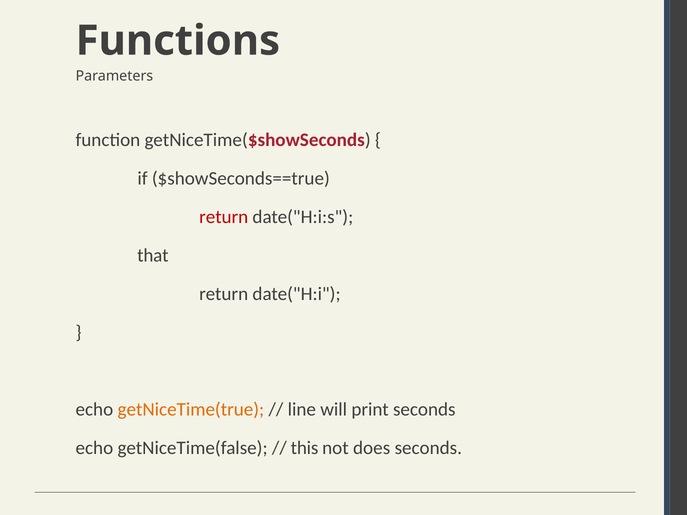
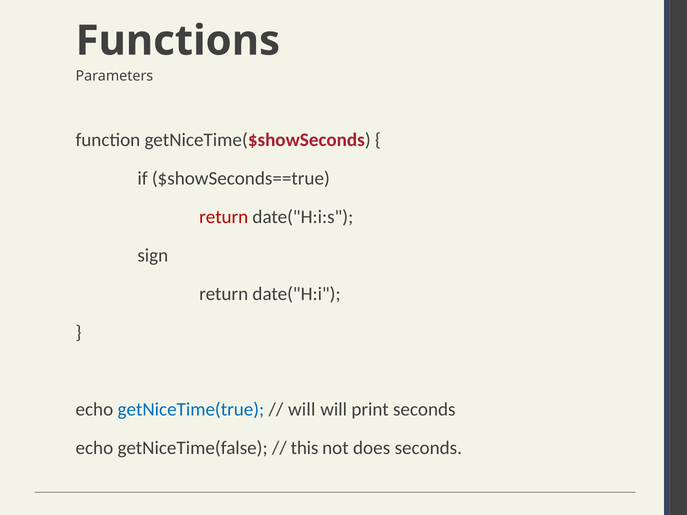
that: that -> sign
getNiceTime(true colour: orange -> blue
line at (302, 410): line -> will
